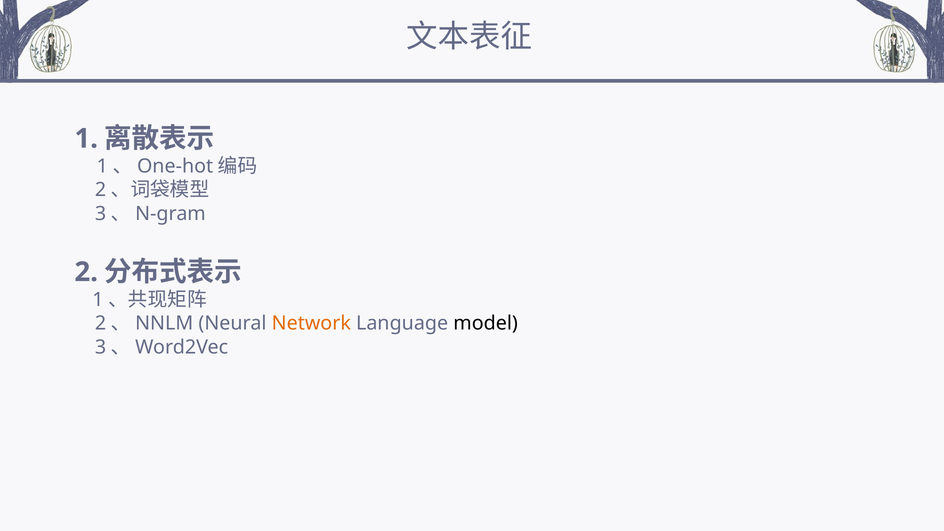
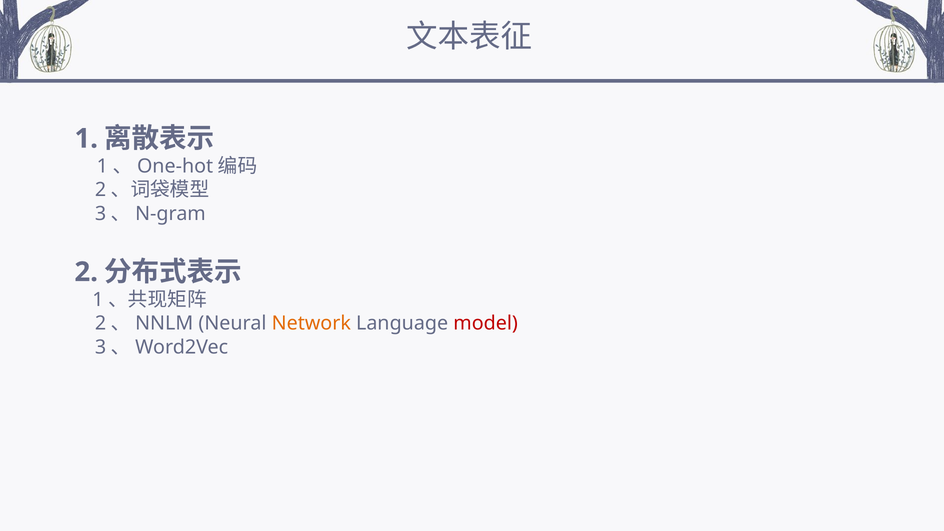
model colour: black -> red
